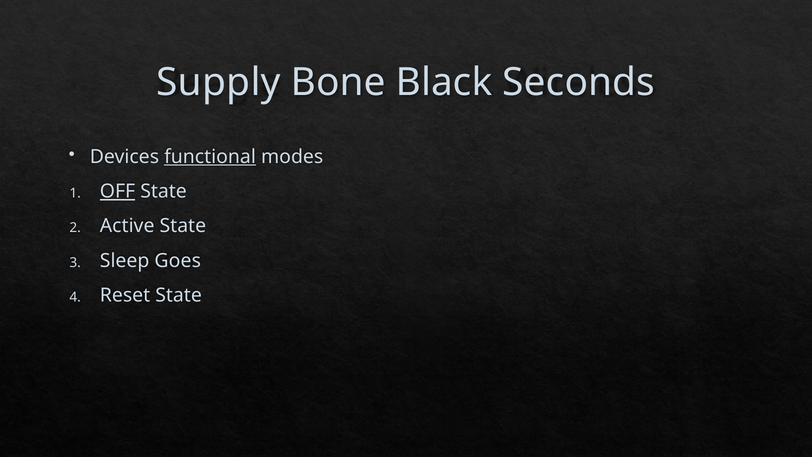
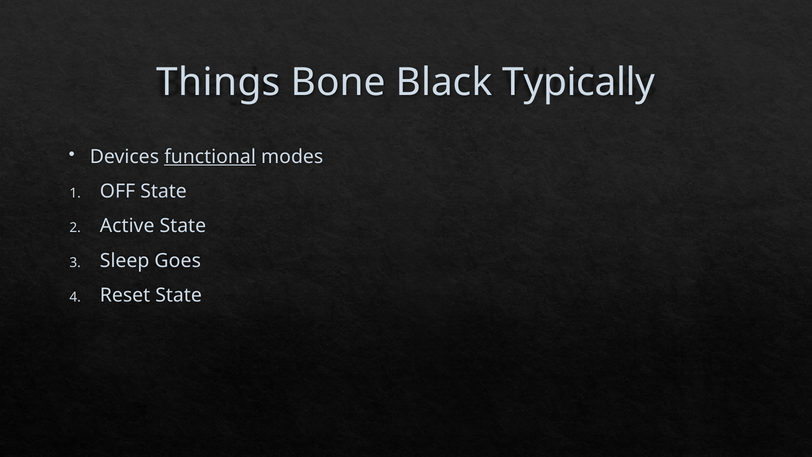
Supply: Supply -> Things
Seconds: Seconds -> Typically
OFF underline: present -> none
